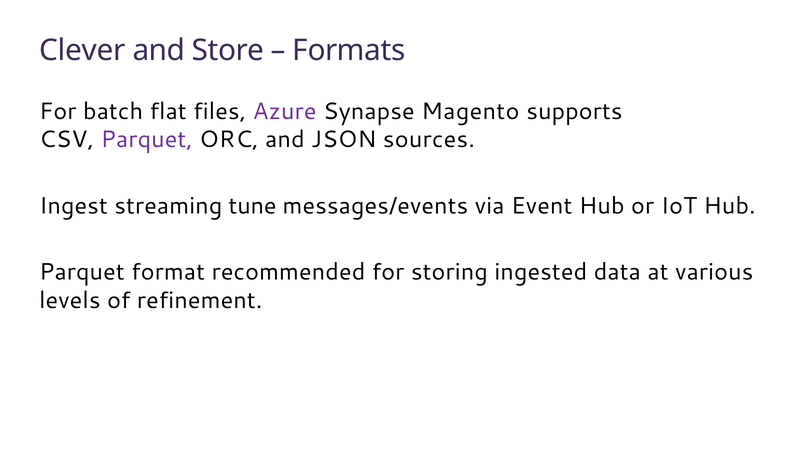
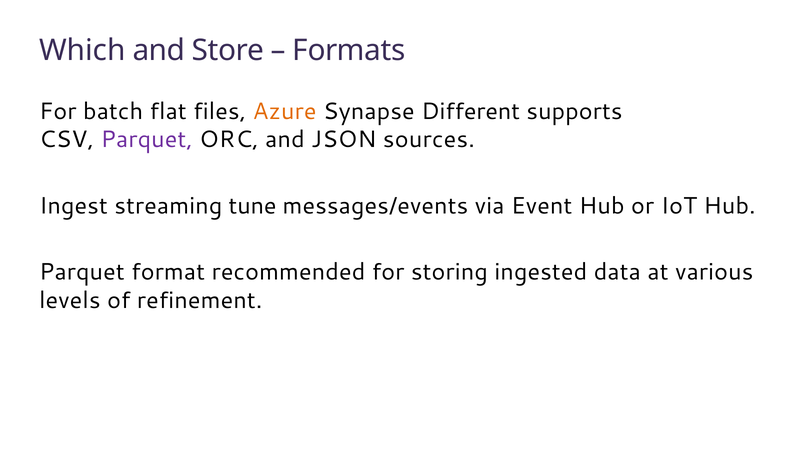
Clever: Clever -> Which
Azure colour: purple -> orange
Magento: Magento -> Different
